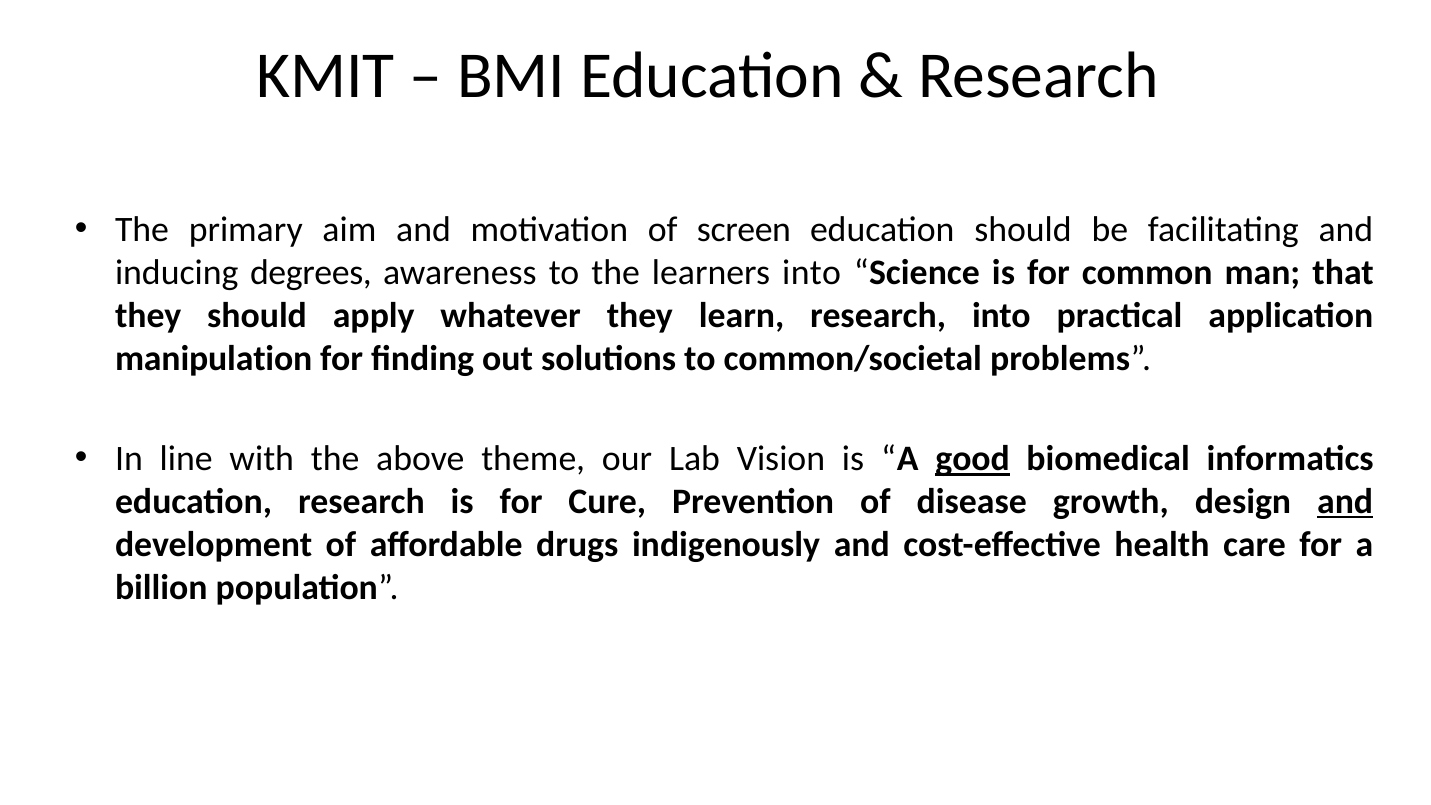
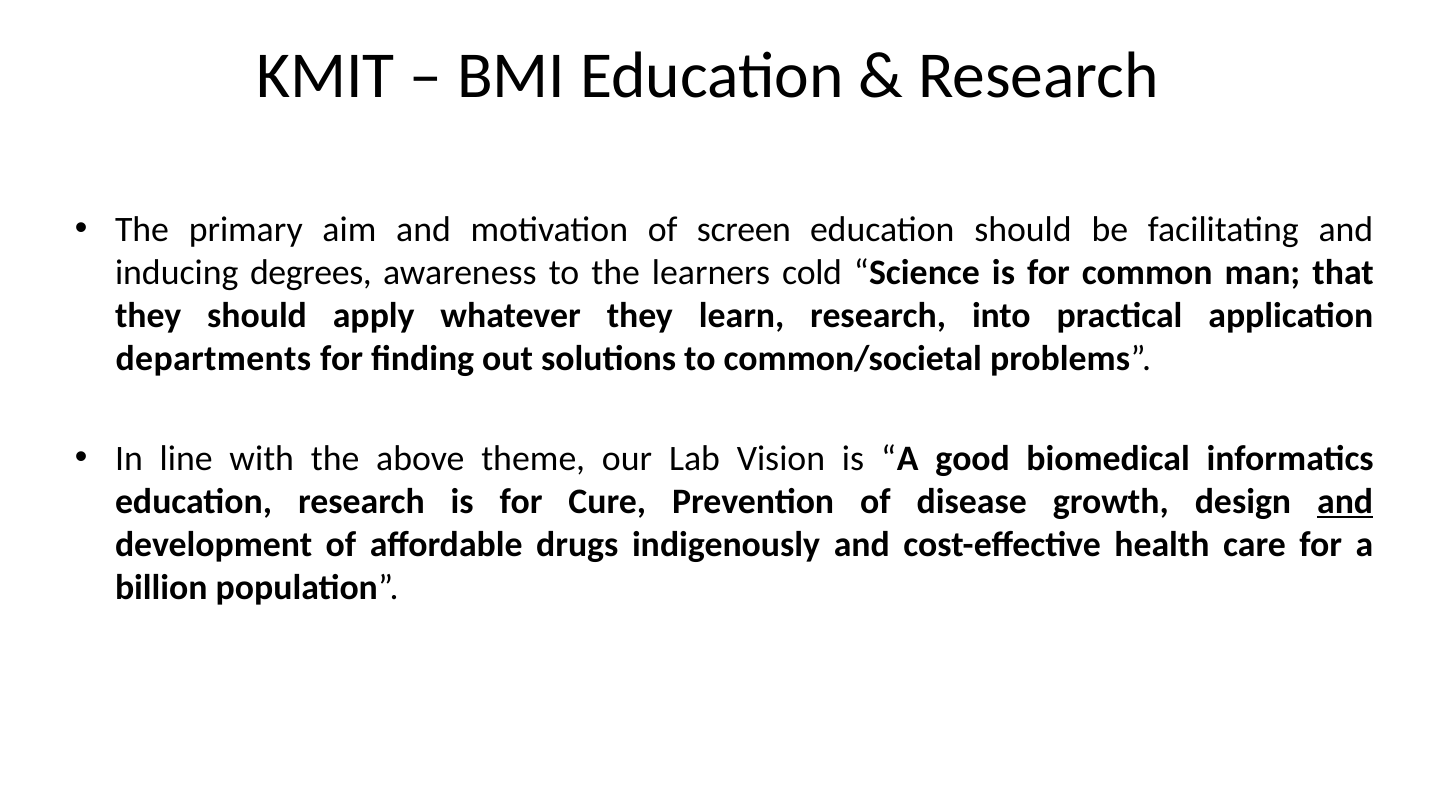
learners into: into -> cold
manipulation: manipulation -> departments
good underline: present -> none
